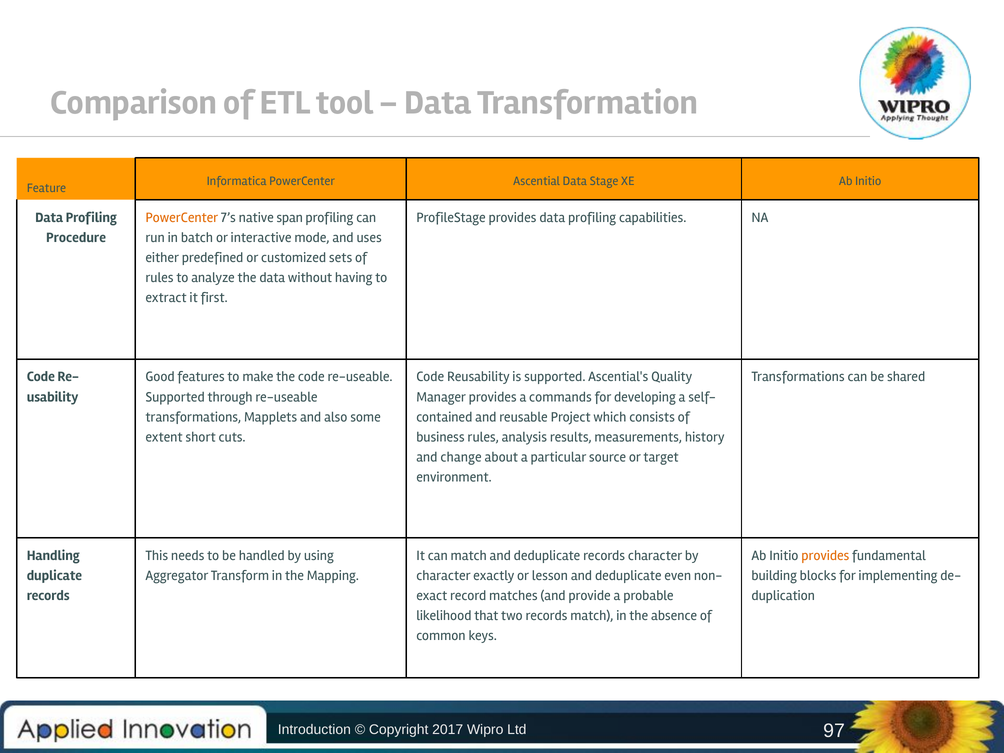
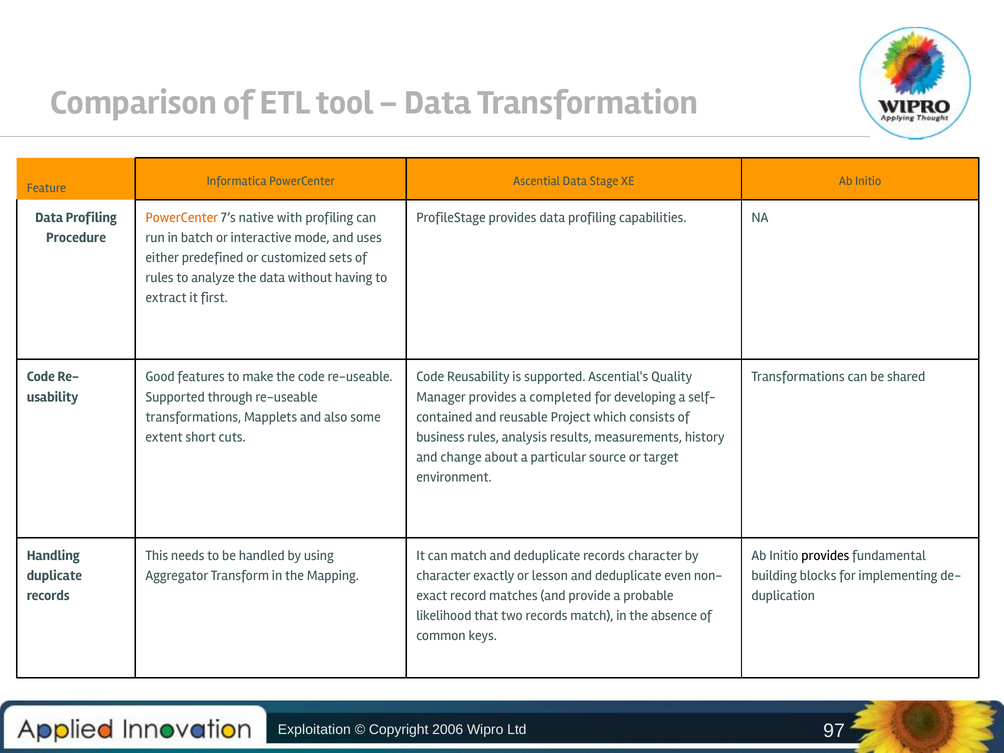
span: span -> with
commands: commands -> completed
provides at (825, 555) colour: orange -> black
Introduction: Introduction -> Exploitation
2017: 2017 -> 2006
